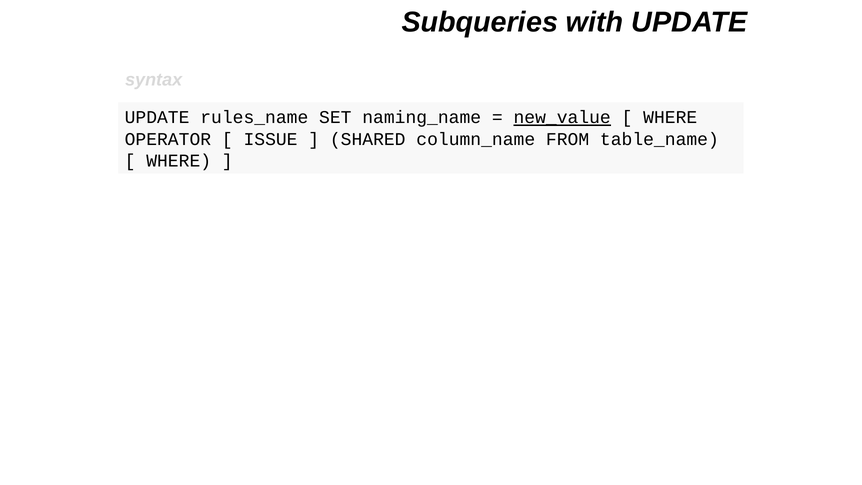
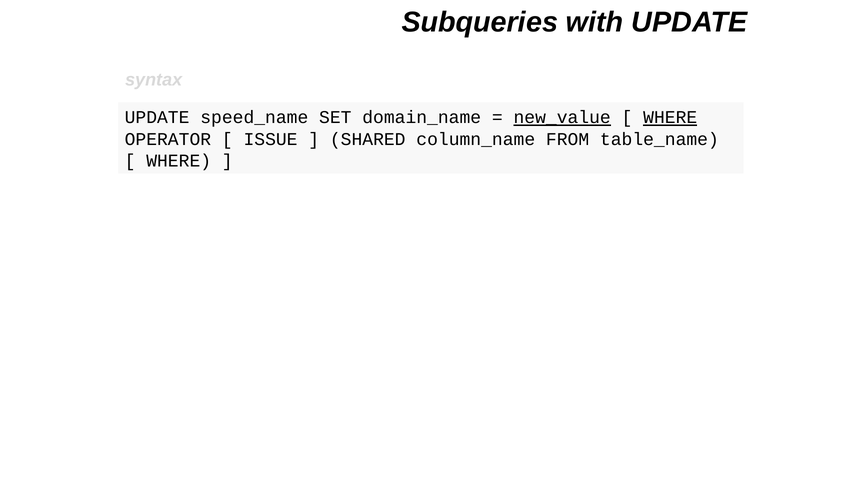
rules_name: rules_name -> speed_name
naming_name: naming_name -> domain_name
WHERE at (670, 118) underline: none -> present
